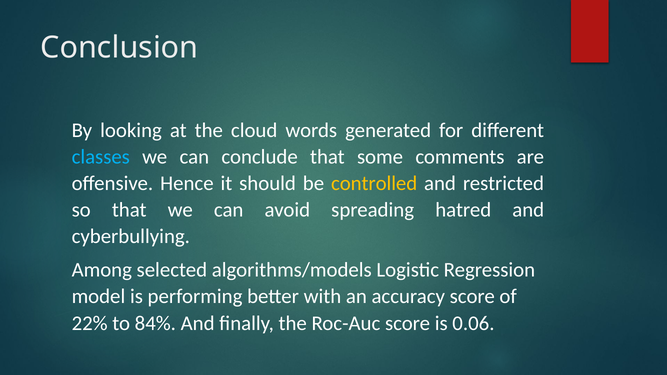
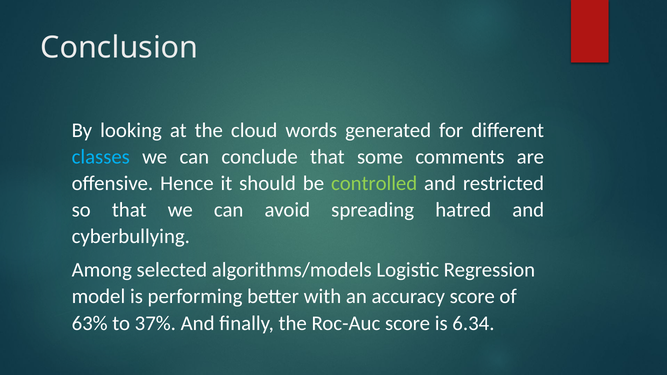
controlled colour: yellow -> light green
22%: 22% -> 63%
84%: 84% -> 37%
0.06: 0.06 -> 6.34
